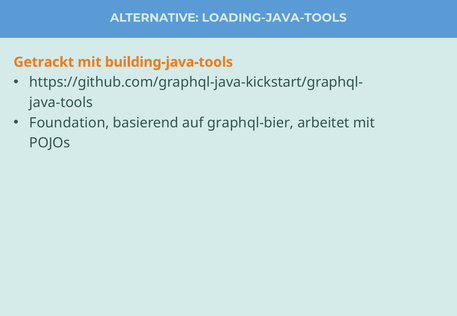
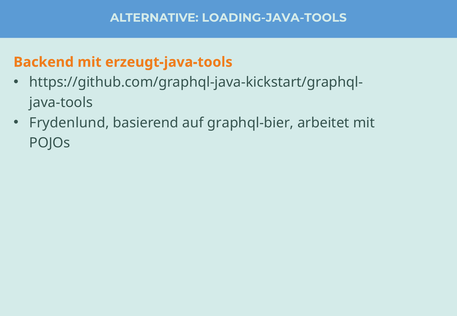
Getrackt: Getrackt -> Backend
building-java-tools: building-java-tools -> erzeugt-java-tools
Foundation: Foundation -> Frydenlund
